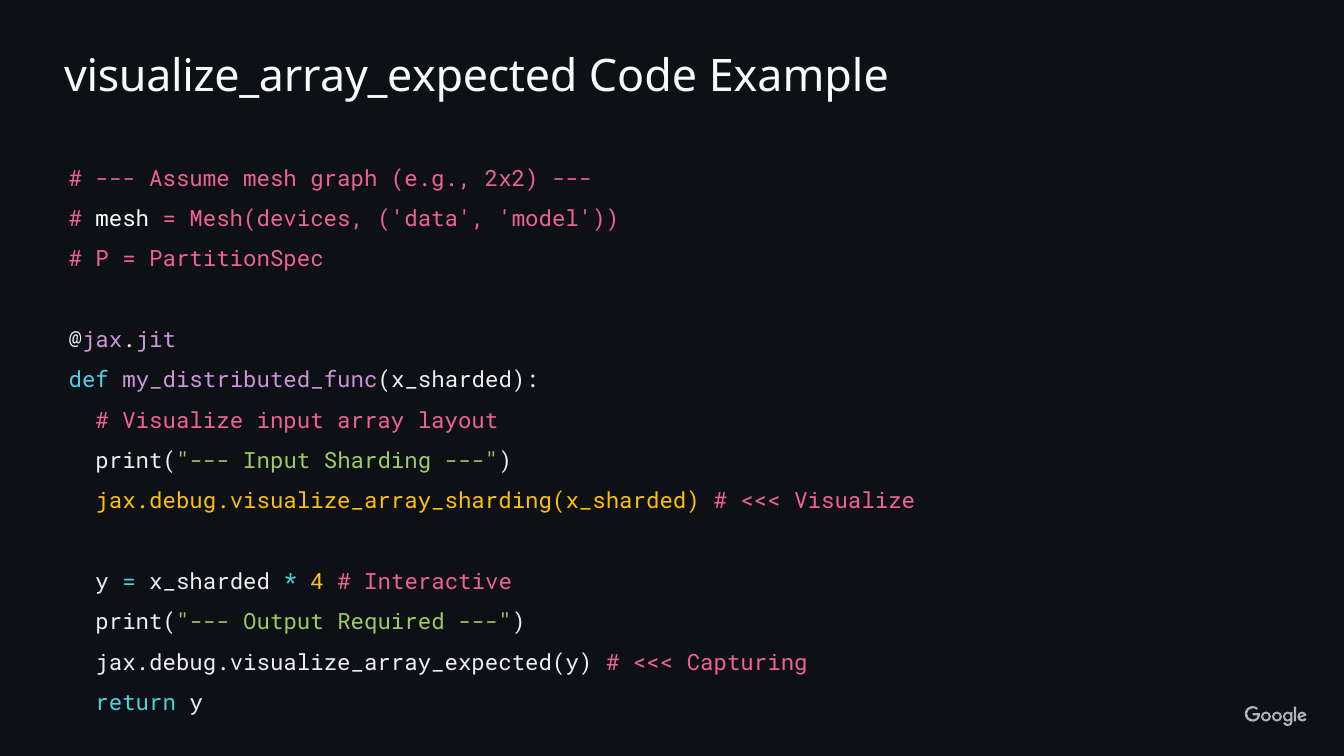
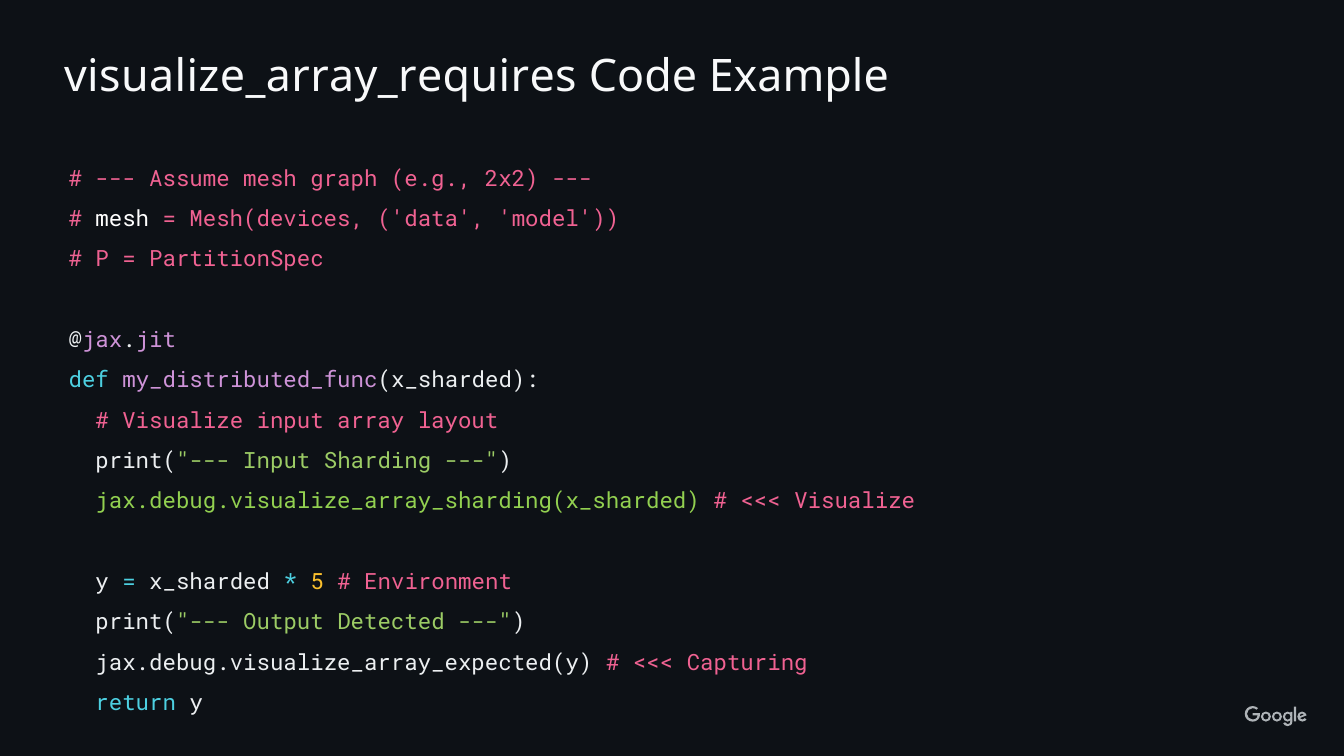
visualize_array_expected: visualize_array_expected -> visualize_array_requires
jax.debug.visualize_array_sharding(x_sharded colour: yellow -> light green
4: 4 -> 5
Interactive: Interactive -> Environment
Required: Required -> Detected
